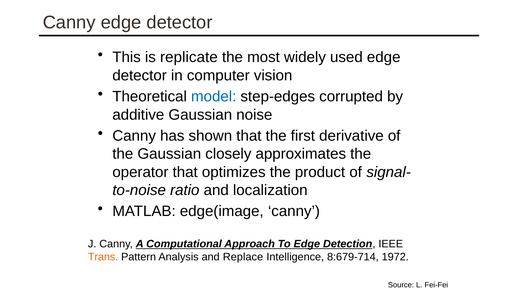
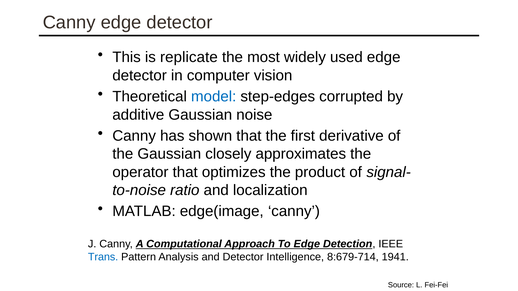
Trans colour: orange -> blue
and Replace: Replace -> Detector
1972: 1972 -> 1941
